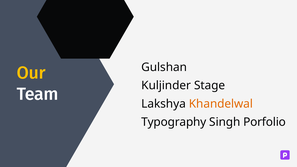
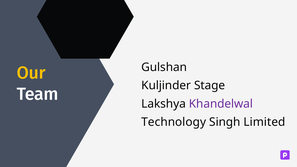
Khandelwal colour: orange -> purple
Typography: Typography -> Technology
Porfolio: Porfolio -> Limited
